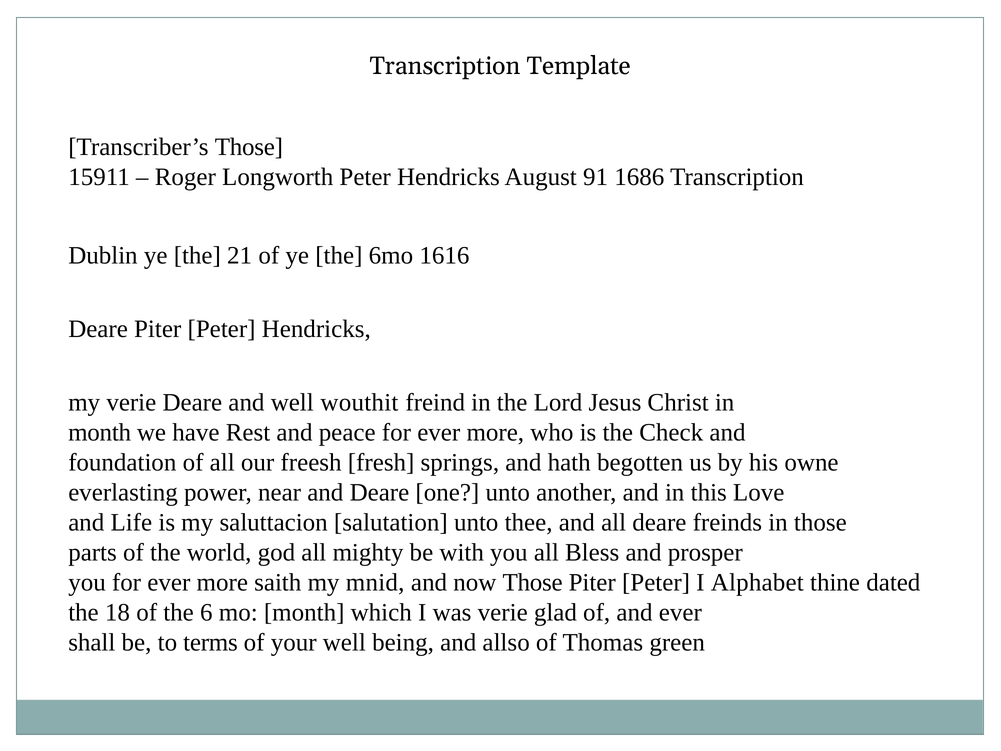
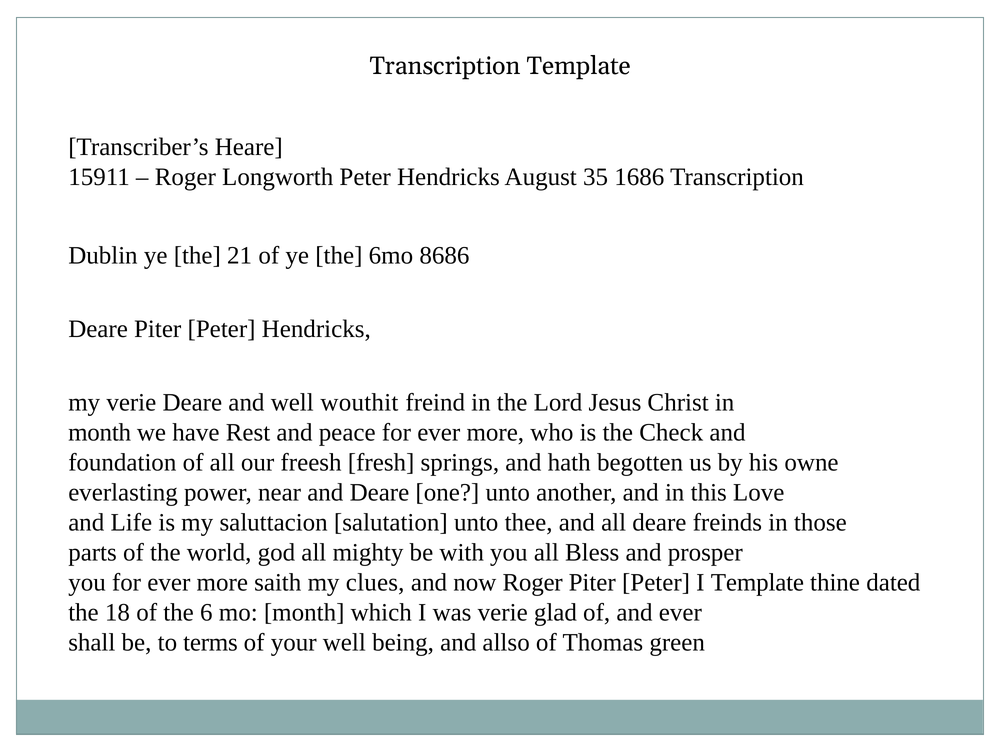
Transcriber’s Those: Those -> Heare
91: 91 -> 35
1616: 1616 -> 8686
mnid: mnid -> clues
now Those: Those -> Roger
I Alphabet: Alphabet -> Template
